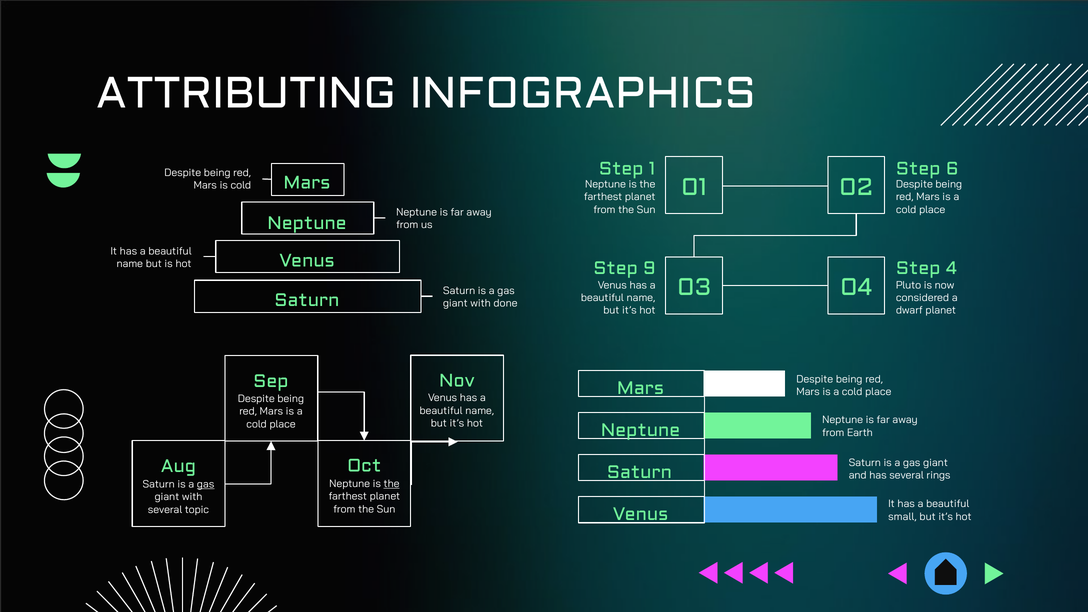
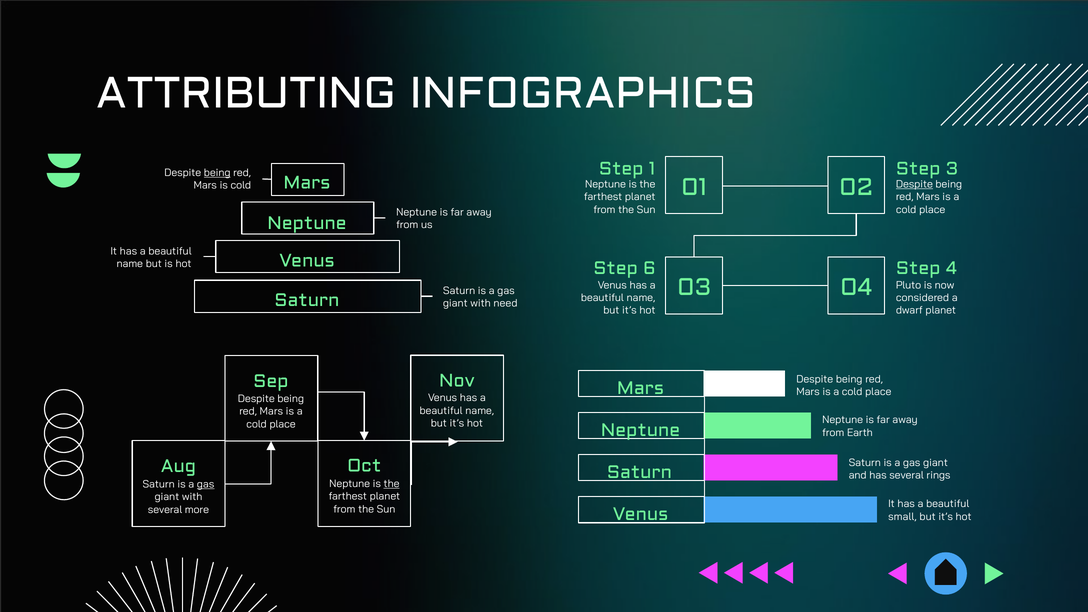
6: 6 -> 3
being at (217, 173) underline: none -> present
Despite at (914, 184) underline: none -> present
9: 9 -> 6
done: done -> need
topic: topic -> more
